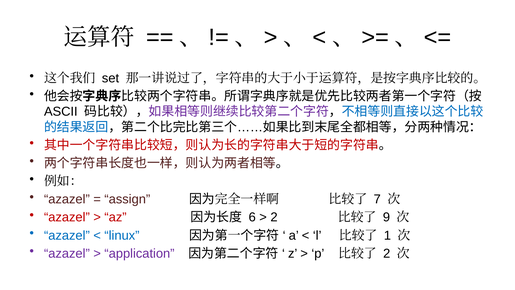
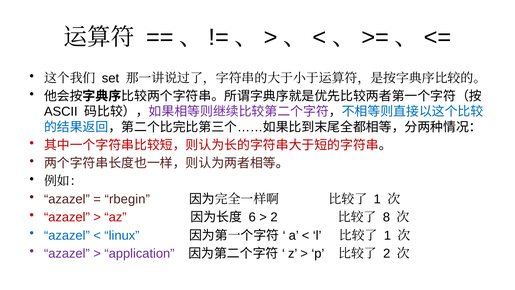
assign: assign -> rbegin
7 at (377, 199): 7 -> 1
9: 9 -> 8
